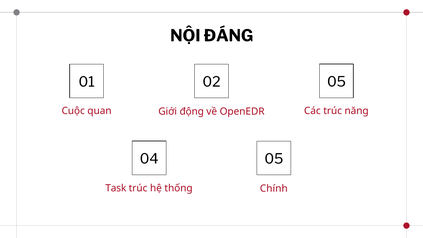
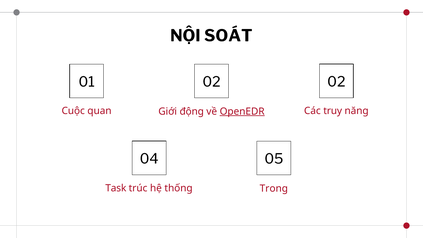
ĐÁNG: ĐÁNG -> SOÁT
01 05: 05 -> 02
Các trúc: trúc -> truy
OpenEDR underline: none -> present
Chính: Chính -> Trong
